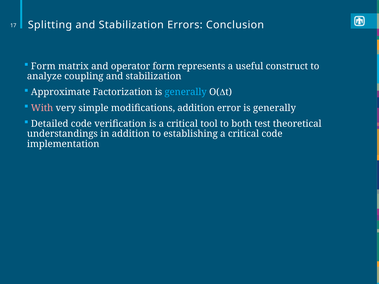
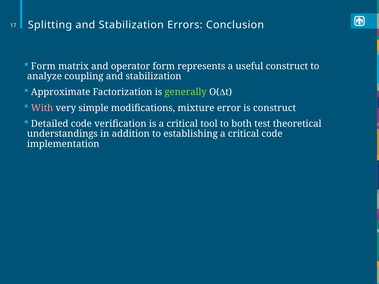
generally at (186, 92) colour: light blue -> light green
modifications addition: addition -> mixture
error is generally: generally -> construct
